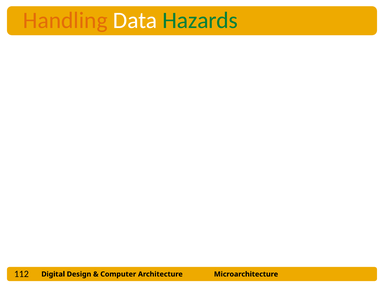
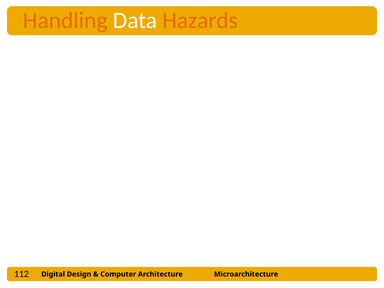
Hazards colour: green -> orange
